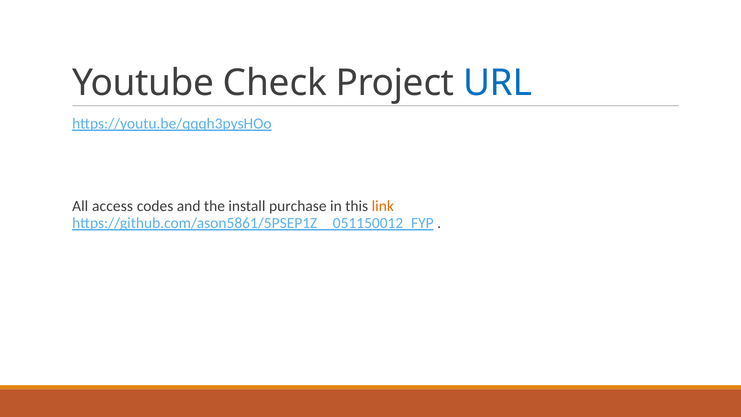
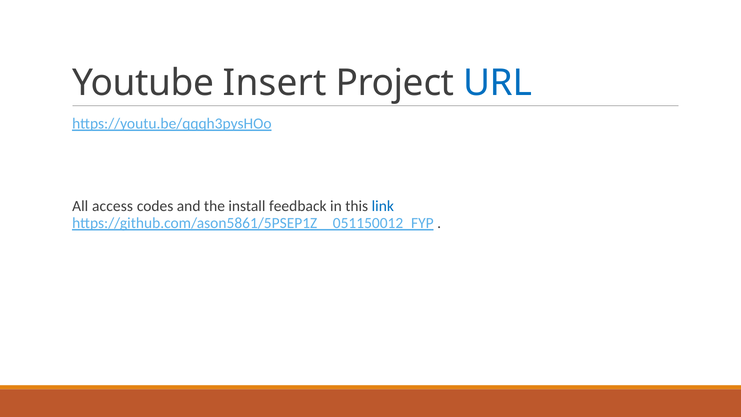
Check: Check -> Insert
purchase: purchase -> feedback
link colour: orange -> blue
